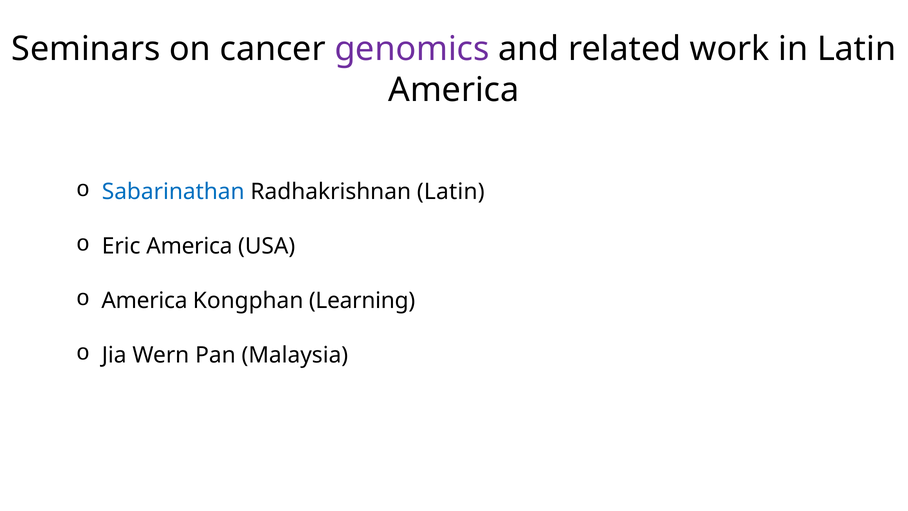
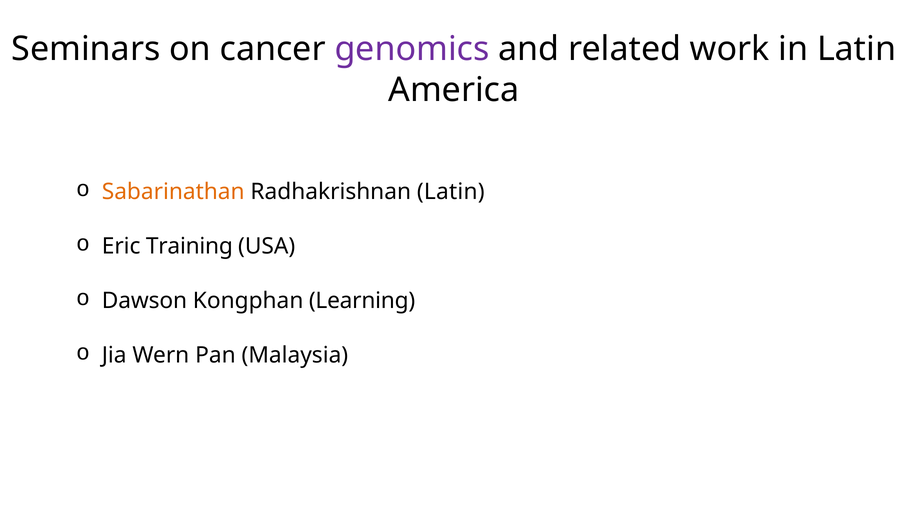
Sabarinathan colour: blue -> orange
Eric America: America -> Training
America at (144, 301): America -> Dawson
